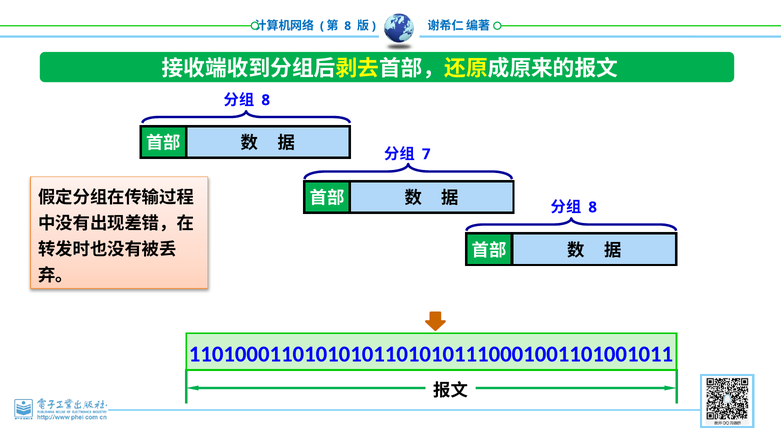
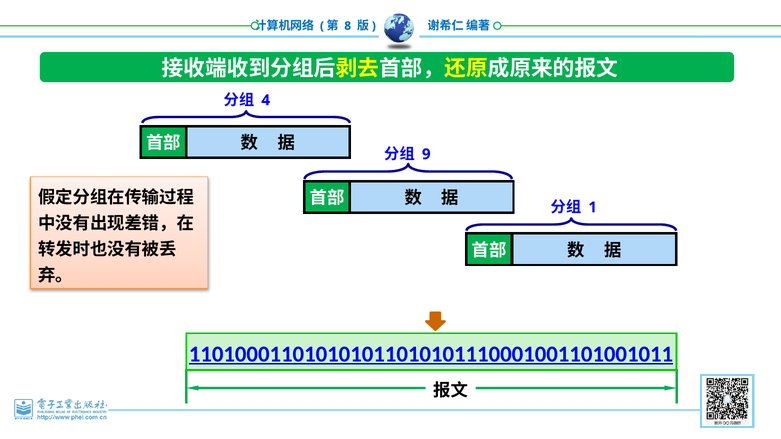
8 at (266, 100): 8 -> 4
7: 7 -> 9
8 at (593, 207): 8 -> 1
110100011010101011010101110001001101001011 underline: none -> present
